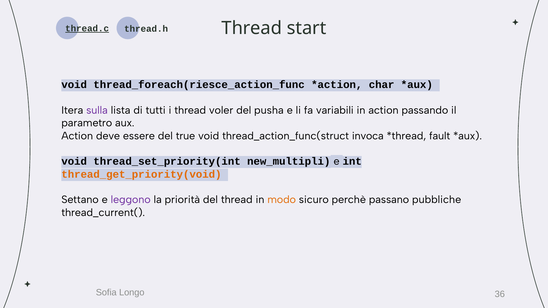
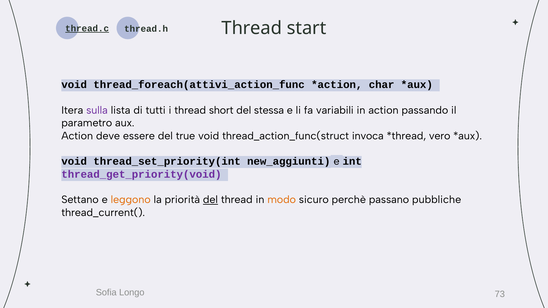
thread_foreach(riesce_action_func: thread_foreach(riesce_action_func -> thread_foreach(attivi_action_func
voler: voler -> short
pusha: pusha -> stessa
fault: fault -> vero
new_multipli: new_multipli -> new_aggiunti
thread_get_priority(void colour: orange -> purple
leggono colour: purple -> orange
del at (210, 200) underline: none -> present
36: 36 -> 73
